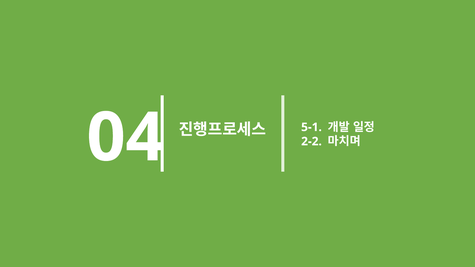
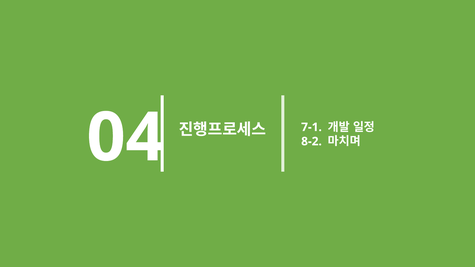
5-1: 5-1 -> 7-1
2-2: 2-2 -> 8-2
